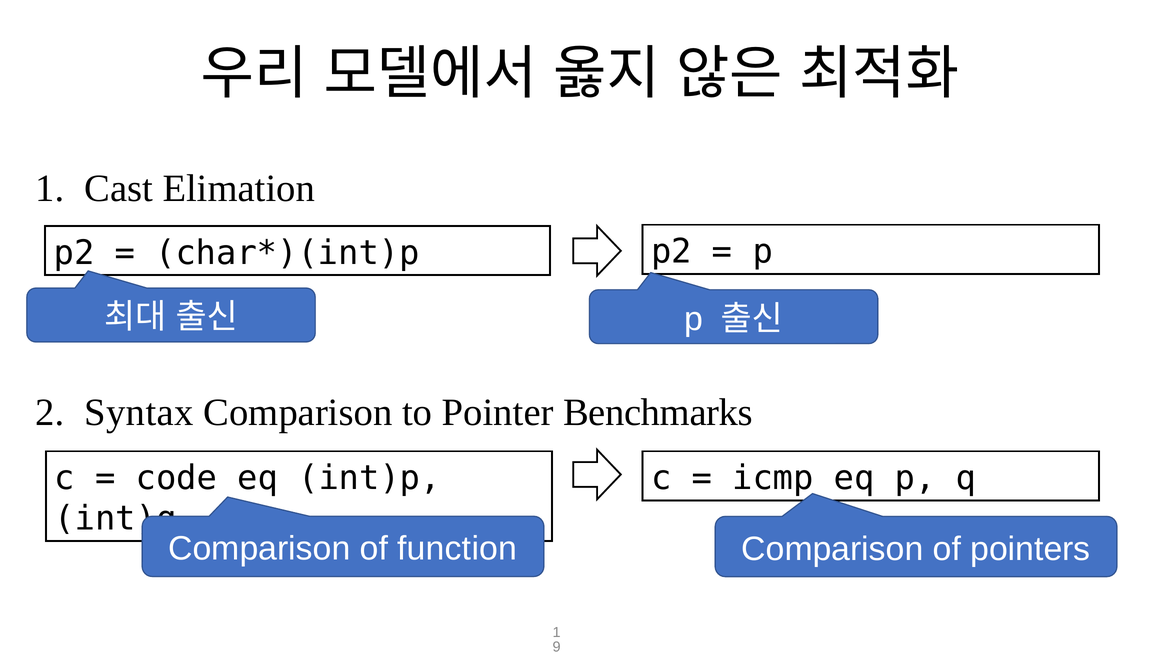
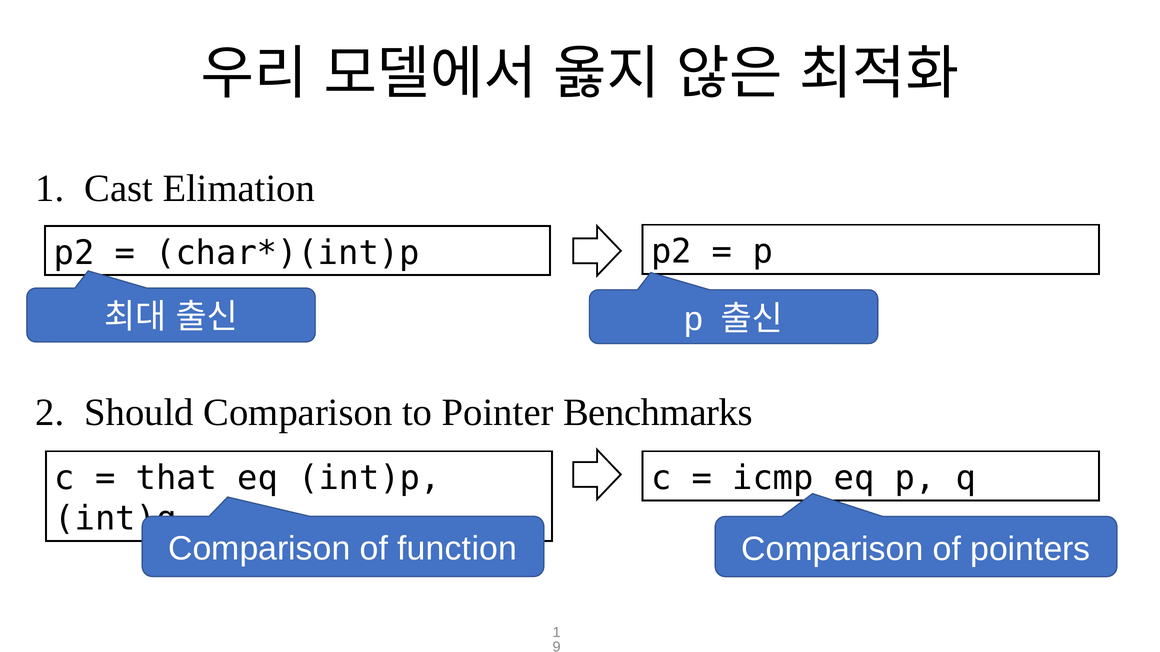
Syntax: Syntax -> Should
code: code -> that
